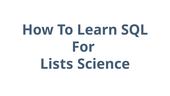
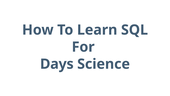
Lists: Lists -> Days
